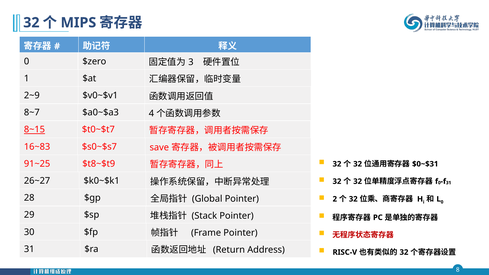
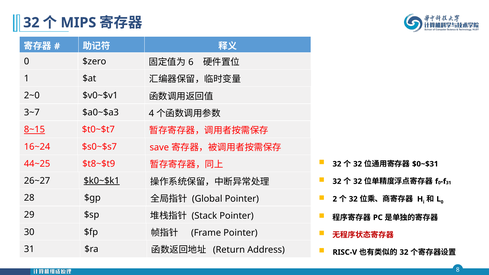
3: 3 -> 6
2~9: 2~9 -> 2~0
8~7: 8~7 -> 3~7
16~83: 16~83 -> 16~24
91~25: 91~25 -> 44~25
$k0~$k1 underline: none -> present
